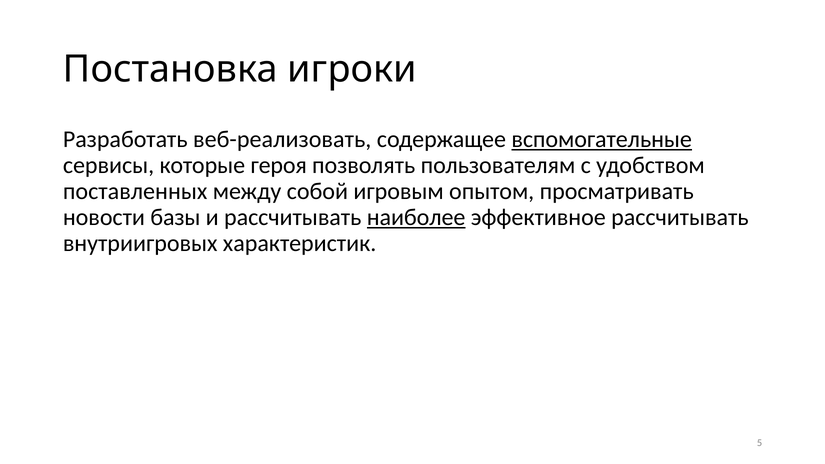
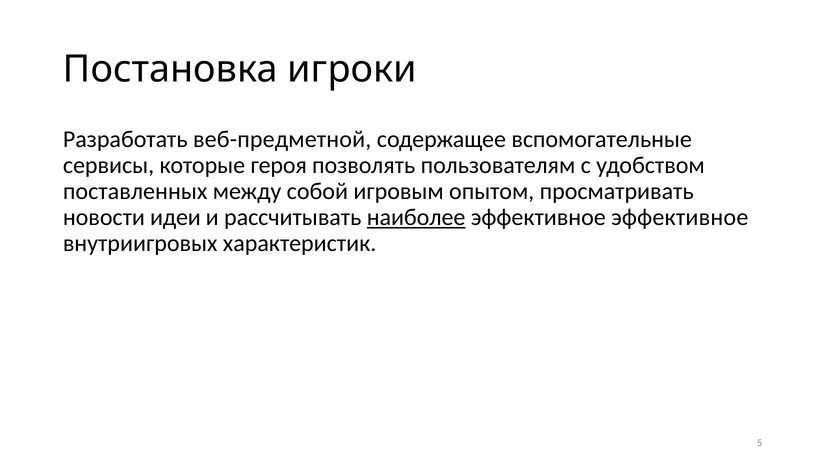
веб-реализовать: веб-реализовать -> веб-предметной
вспомогательные underline: present -> none
базы: базы -> идеи
эффективное рассчитывать: рассчитывать -> эффективное
